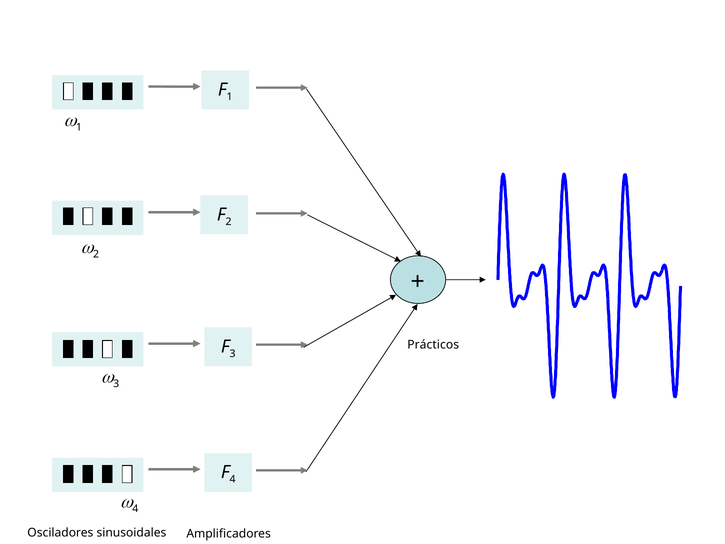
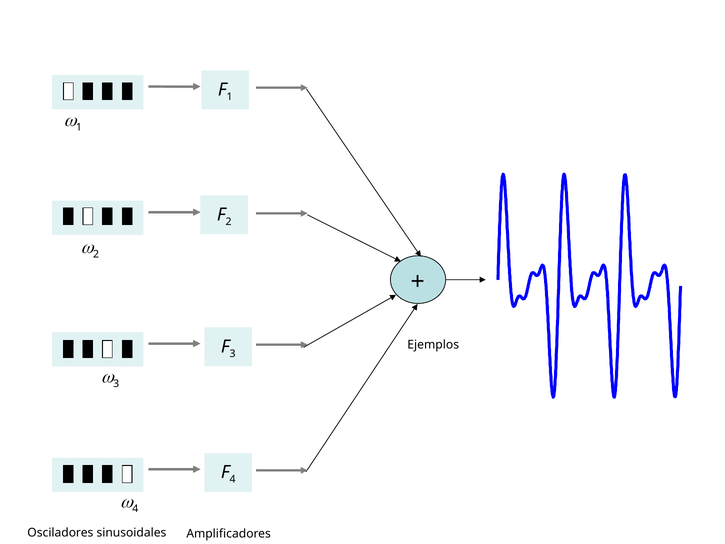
Prácticos: Prácticos -> Ejemplos
